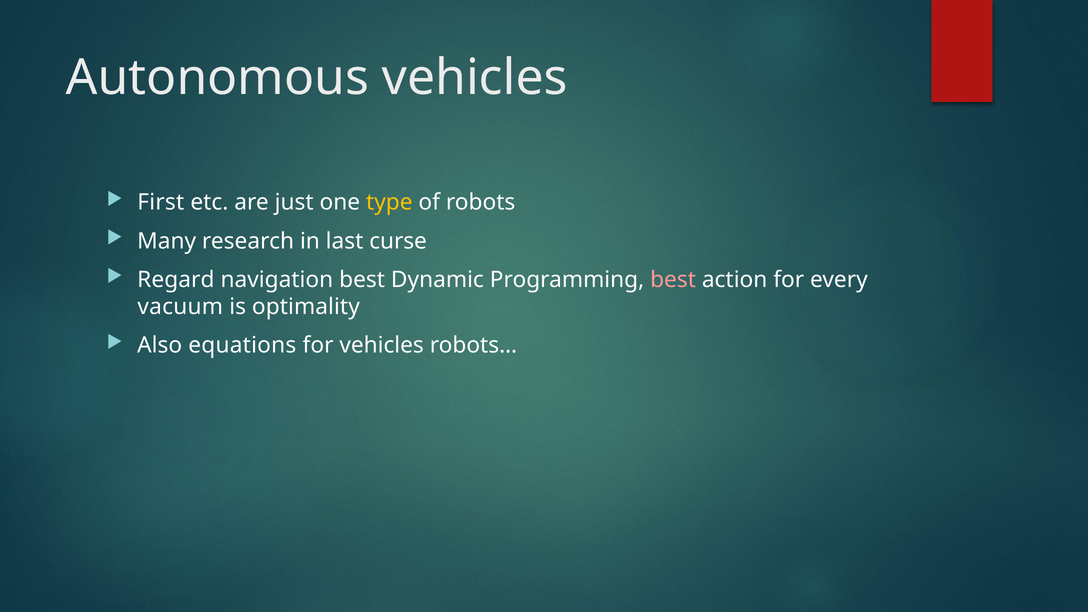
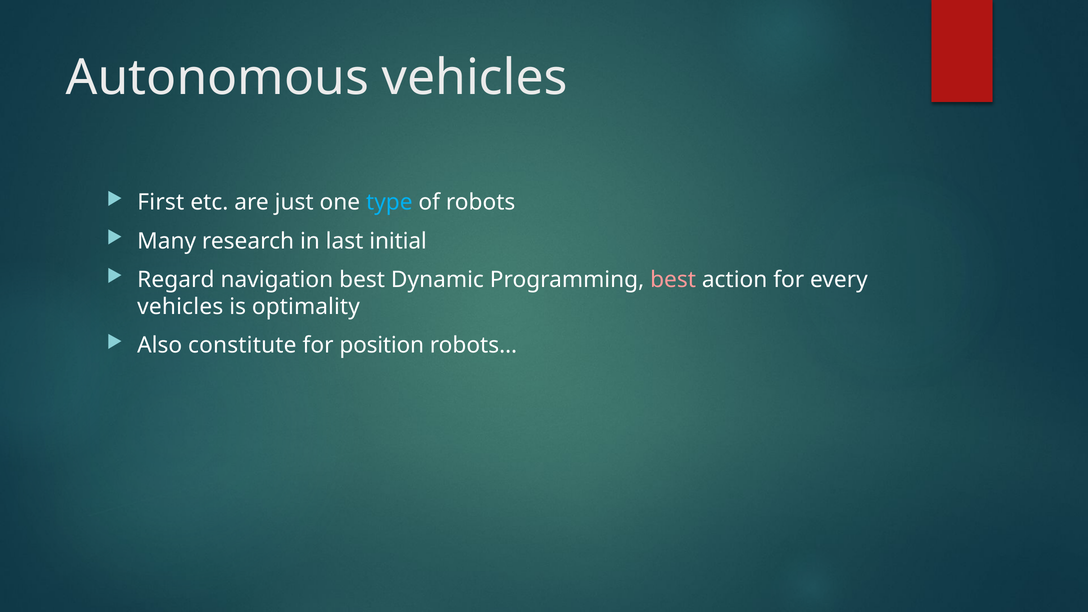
type colour: yellow -> light blue
curse: curse -> initial
vacuum at (180, 307): vacuum -> vehicles
equations: equations -> constitute
for vehicles: vehicles -> position
